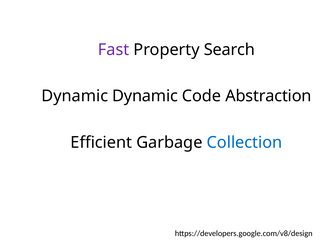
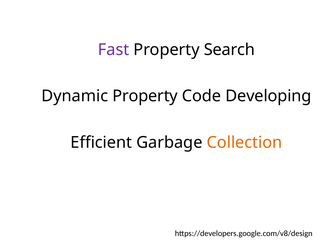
Dynamic Dynamic: Dynamic -> Property
Abstraction: Abstraction -> Developing
Collection colour: blue -> orange
